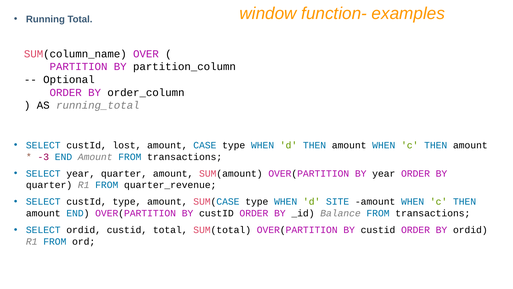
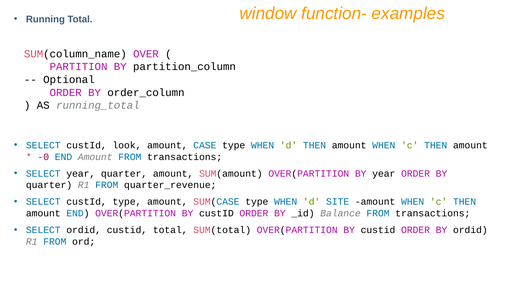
lost: lost -> look
-3: -3 -> -0
